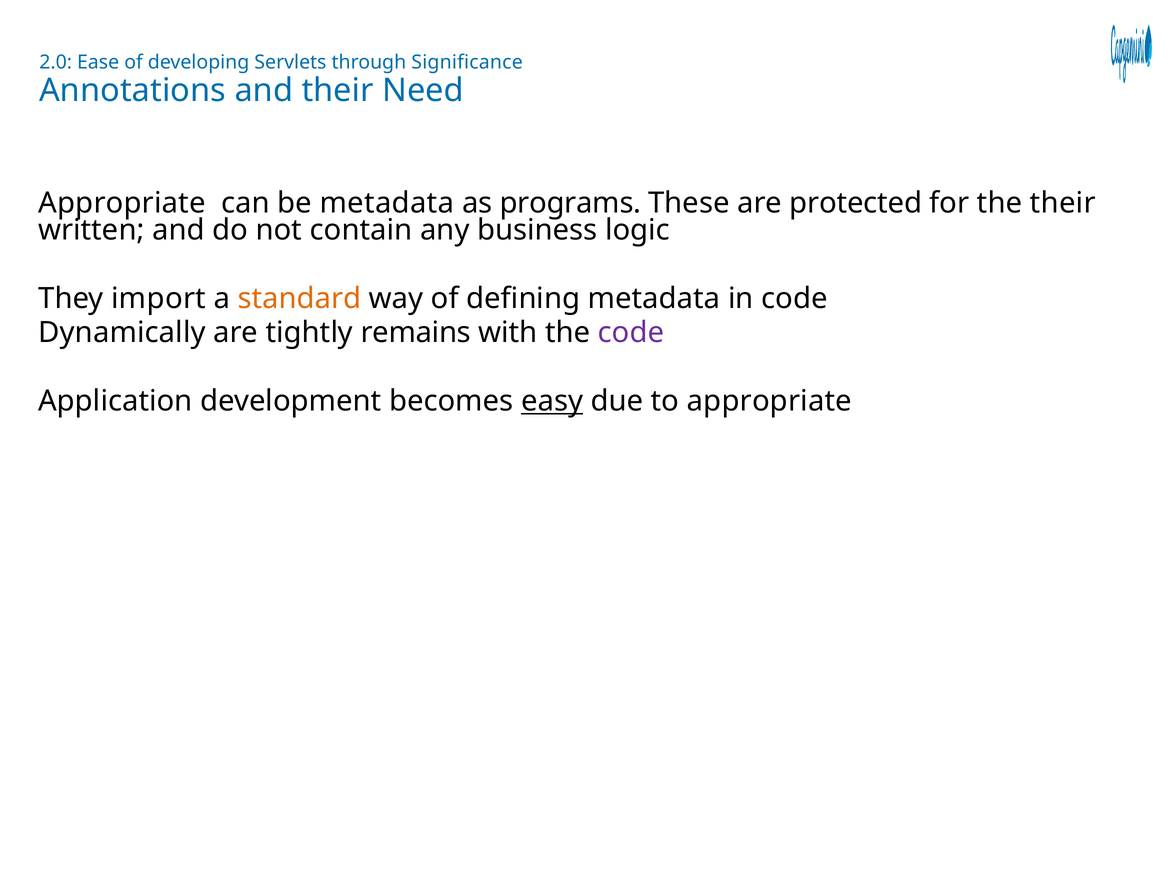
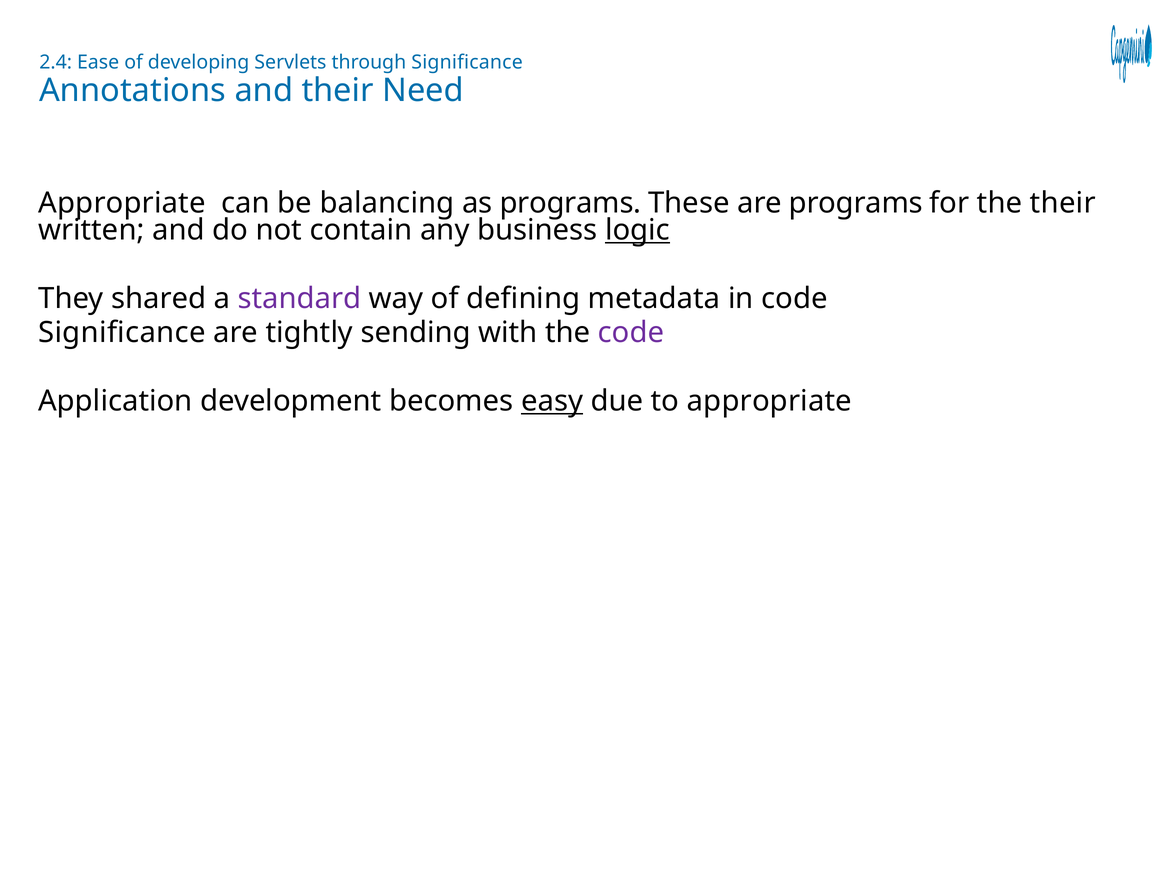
2.0: 2.0 -> 2.4
be metadata: metadata -> balancing
are protected: protected -> programs
logic underline: none -> present
import: import -> shared
standard colour: orange -> purple
Dynamically at (122, 333): Dynamically -> Significance
remains: remains -> sending
